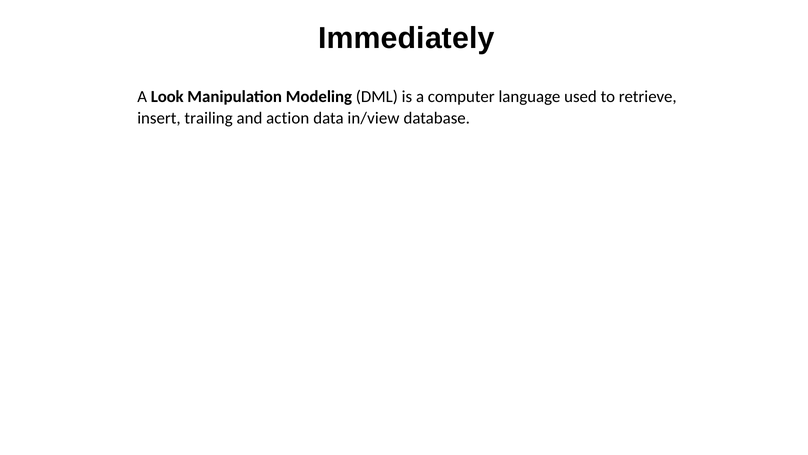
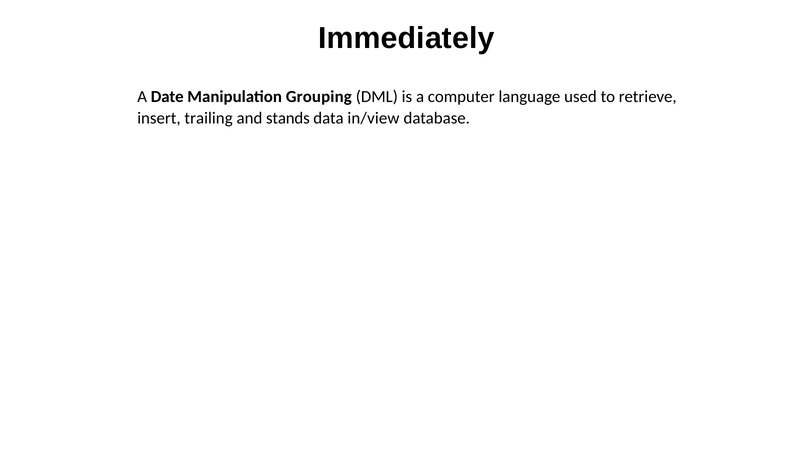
Look: Look -> Date
Modeling: Modeling -> Grouping
action: action -> stands
